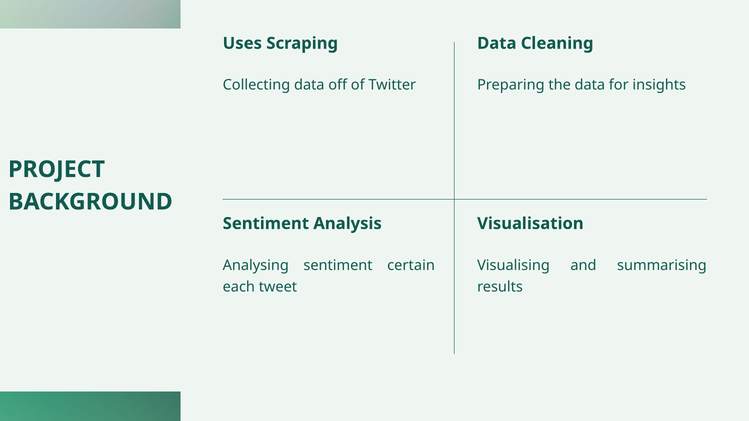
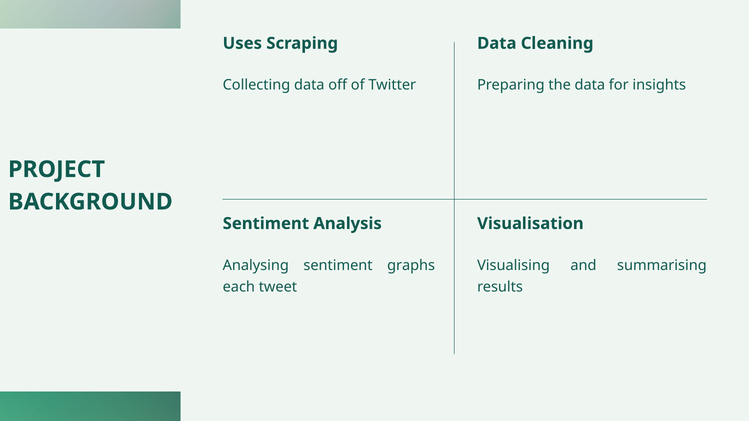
certain: certain -> graphs
